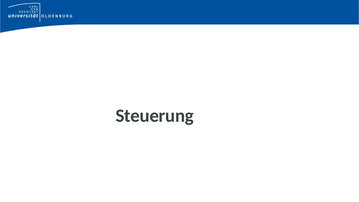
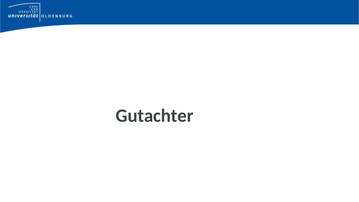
Steuerung: Steuerung -> Gutachter
